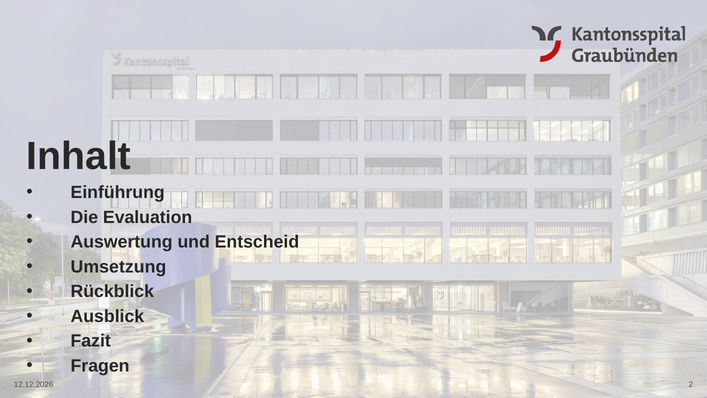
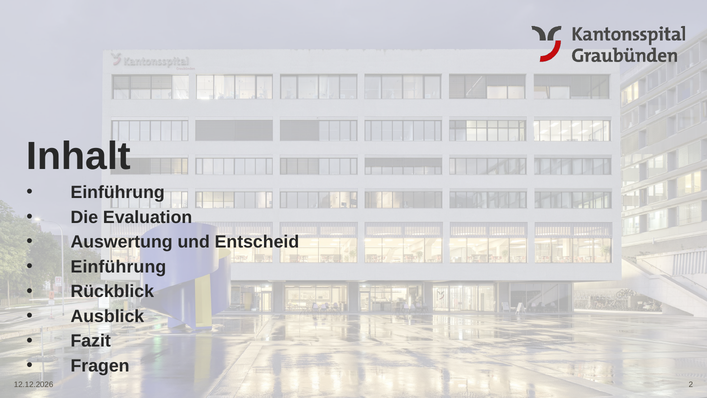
Umsetzung at (118, 267): Umsetzung -> Einführung
